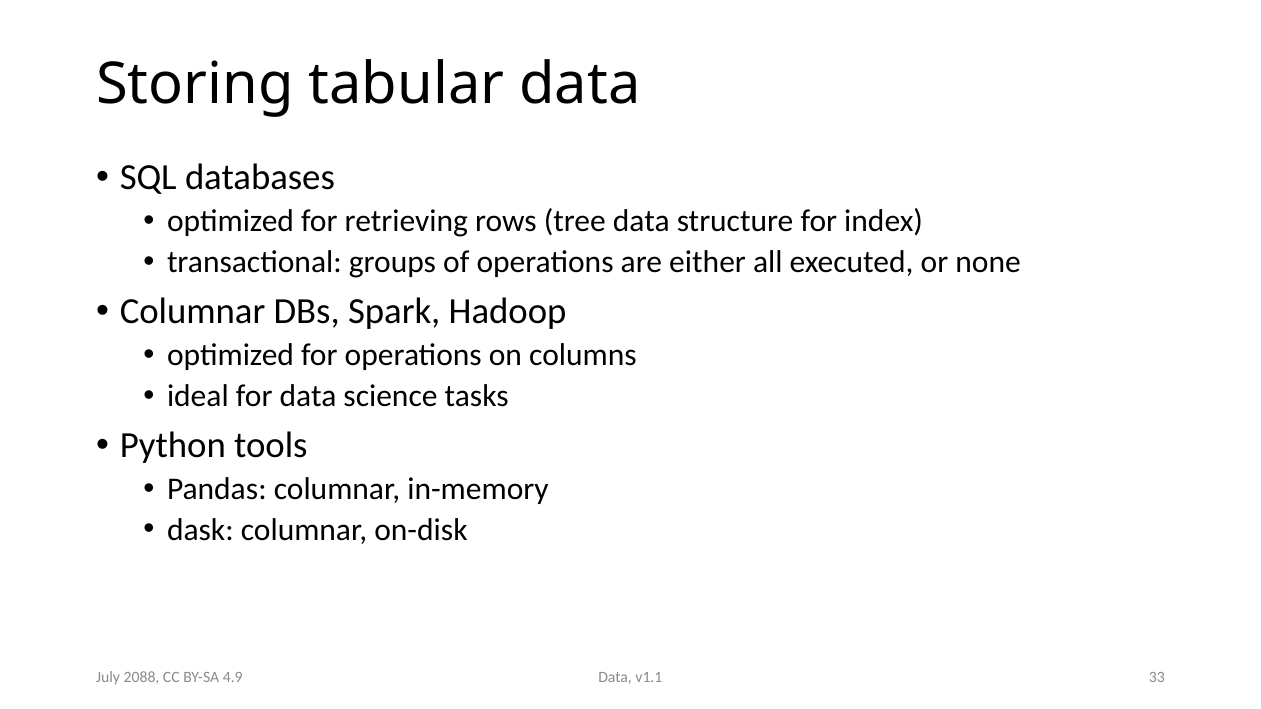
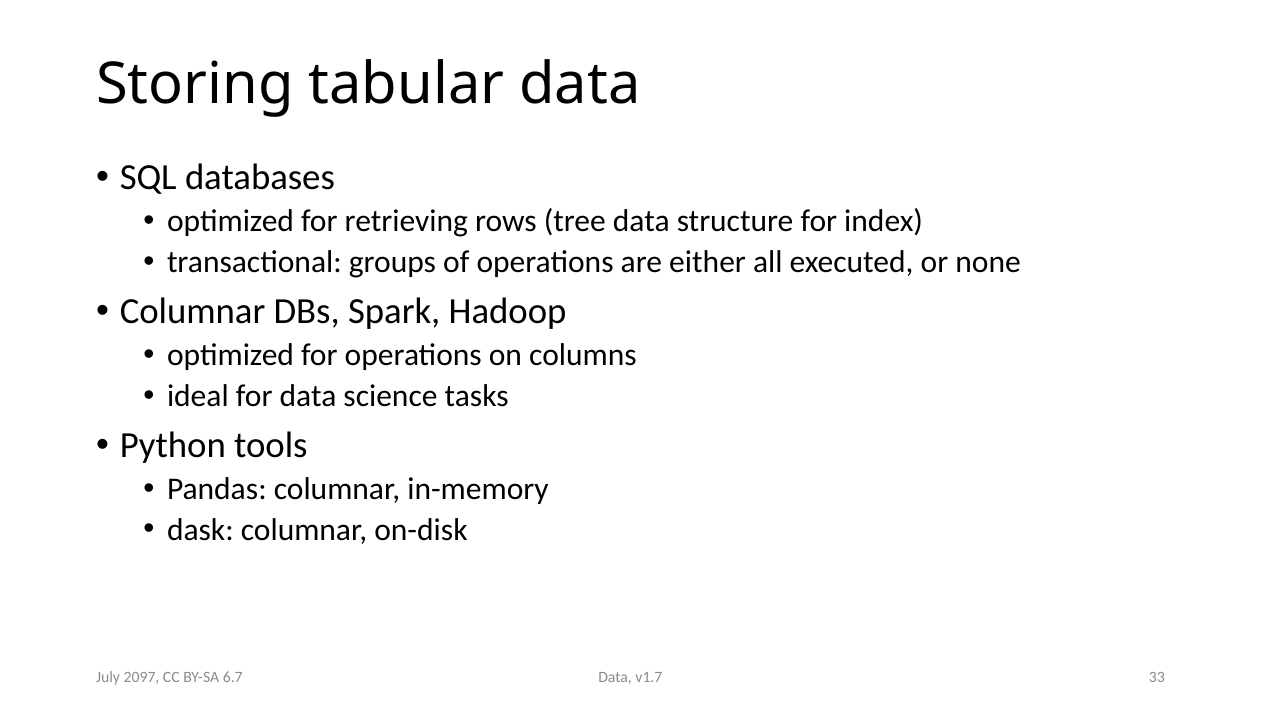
v1.1: v1.1 -> v1.7
2088: 2088 -> 2097
4.9: 4.9 -> 6.7
